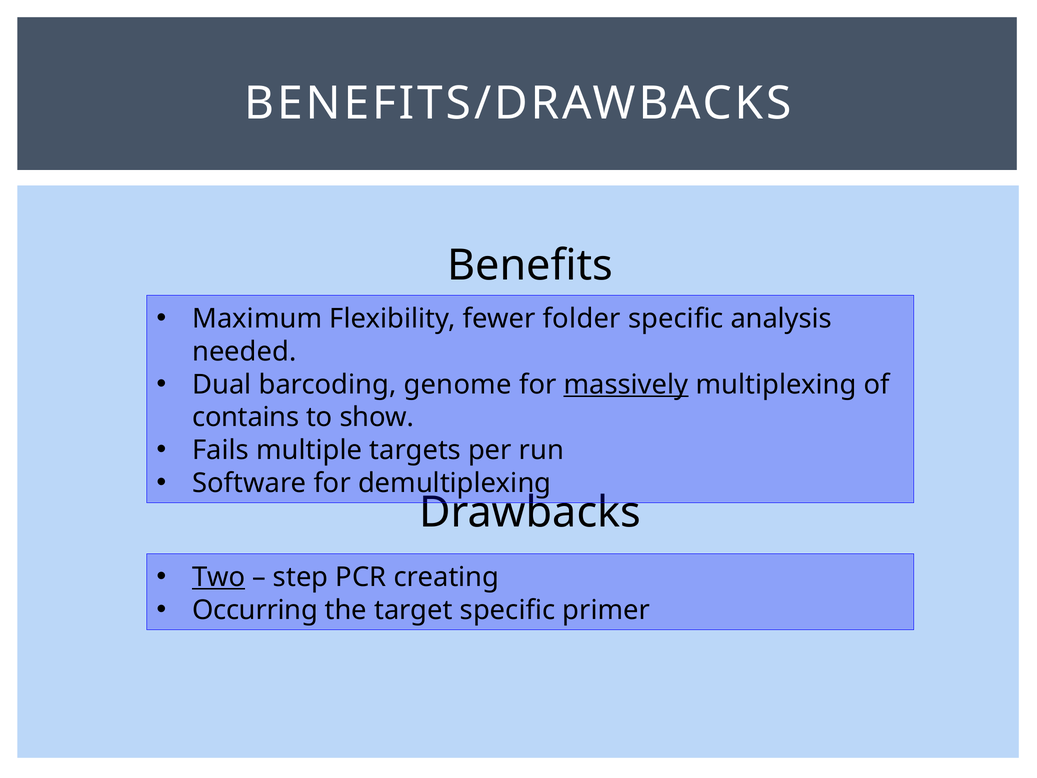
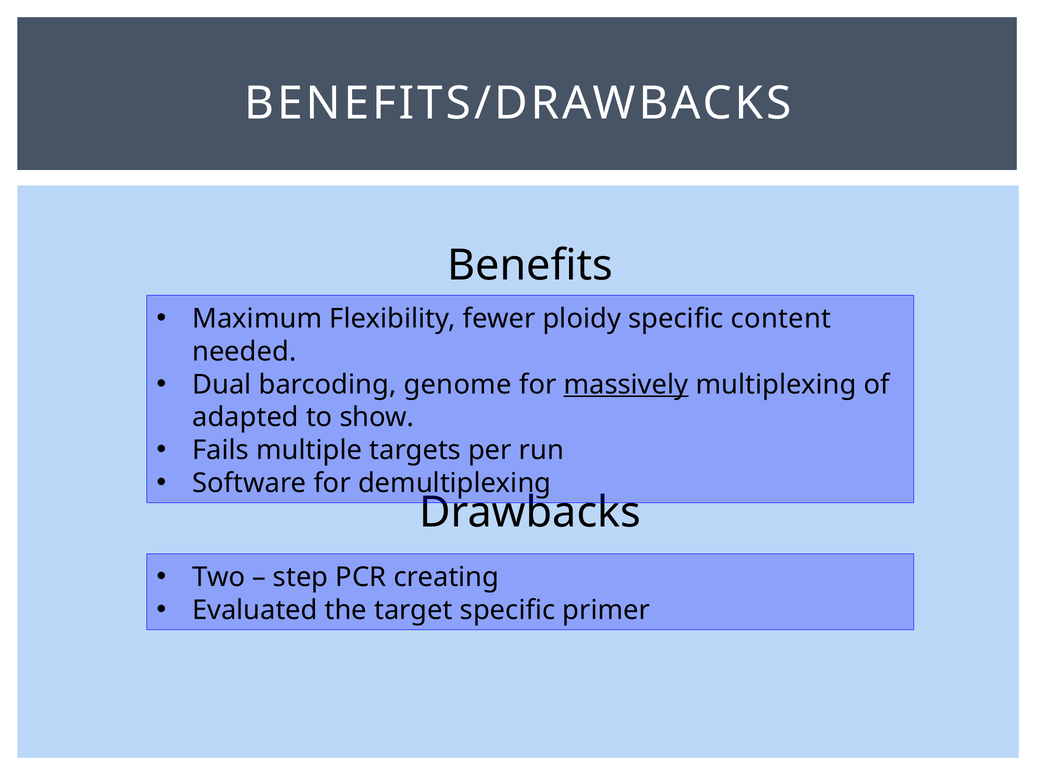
folder: folder -> ploidy
analysis: analysis -> content
contains: contains -> adapted
Two underline: present -> none
Occurring: Occurring -> Evaluated
